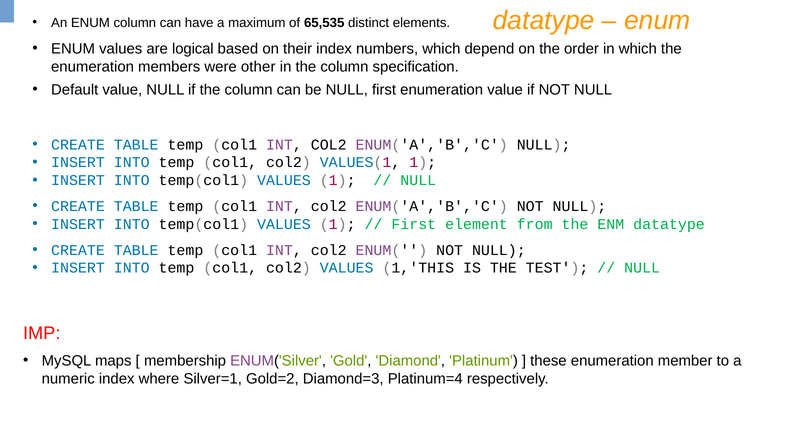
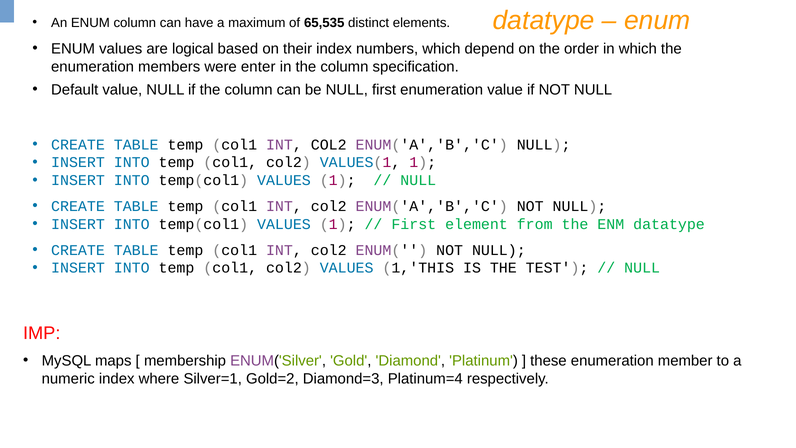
other: other -> enter
